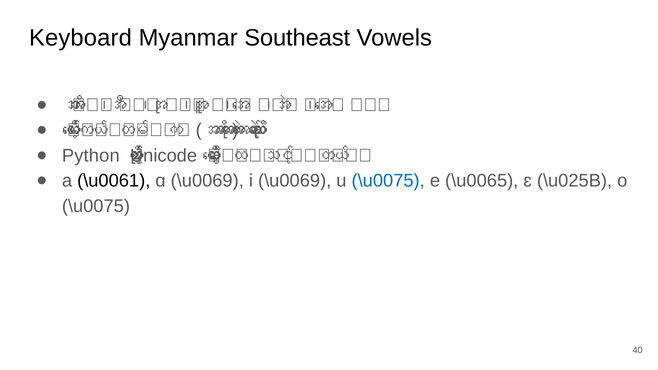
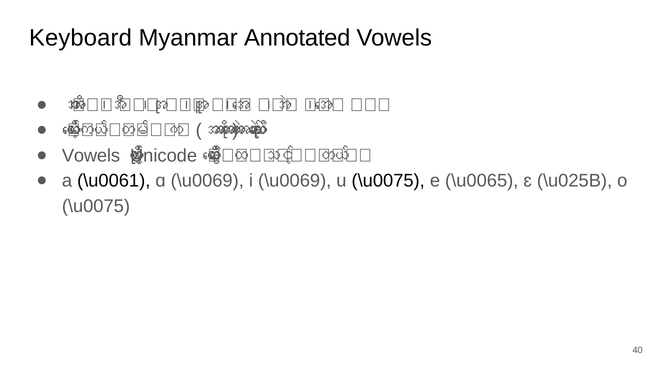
Southeast: Southeast -> Annotated
Python at (91, 156): Python -> Vowels
\u0075 at (388, 181) colour: blue -> black
